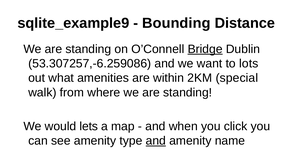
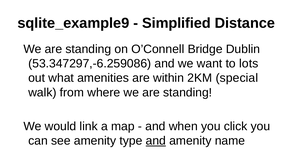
Bounding: Bounding -> Simplified
Bridge underline: present -> none
53.307257,-6.259086: 53.307257,-6.259086 -> 53.347297,-6.259086
lets: lets -> link
